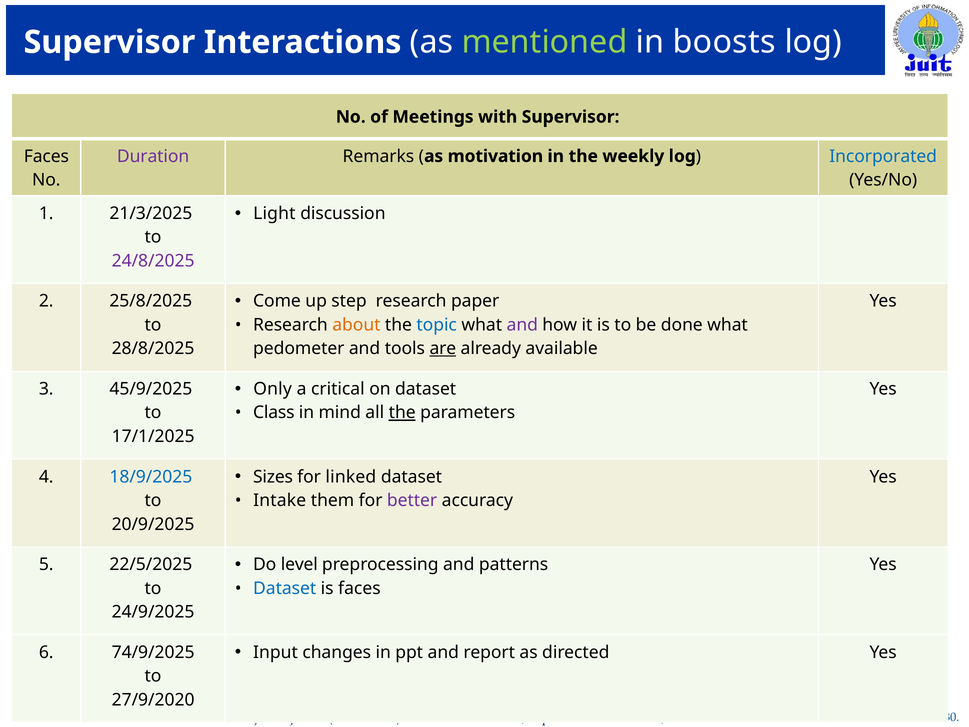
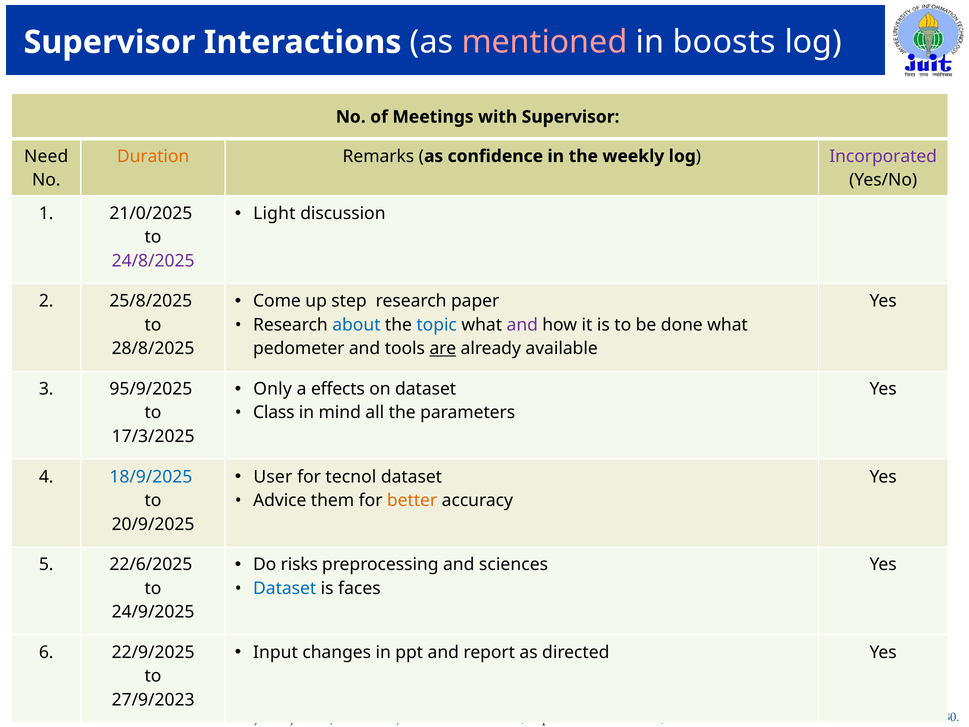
mentioned colour: light green -> pink
Faces at (46, 156): Faces -> Need
Duration colour: purple -> orange
motivation: motivation -> confidence
Incorporated colour: blue -> purple
21/3/2025: 21/3/2025 -> 21/0/2025
about colour: orange -> blue
critical: critical -> effects
45/9/2025: 45/9/2025 -> 95/9/2025
the at (402, 413) underline: present -> none
17/1/2025: 17/1/2025 -> 17/3/2025
Sizes: Sizes -> User
linked: linked -> tecnol
Intake: Intake -> Advice
better colour: purple -> orange
level: level -> risks
patterns: patterns -> sciences
22/5/2025: 22/5/2025 -> 22/6/2025
74/9/2025: 74/9/2025 -> 22/9/2025
27/9/2020: 27/9/2020 -> 27/9/2023
